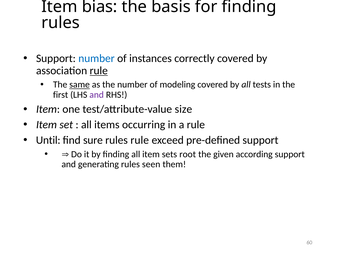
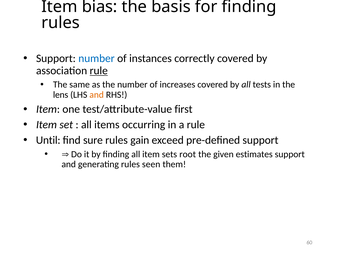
same underline: present -> none
modeling: modeling -> increases
first: first -> lens
and at (97, 95) colour: purple -> orange
size: size -> first
rules rule: rule -> gain
according: according -> estimates
